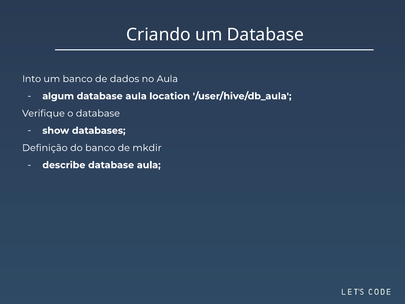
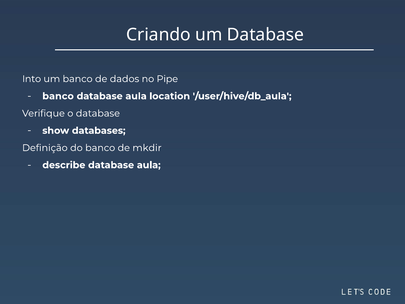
no Aula: Aula -> Pipe
algum at (58, 96): algum -> banco
